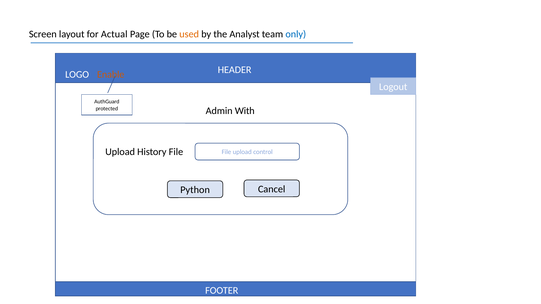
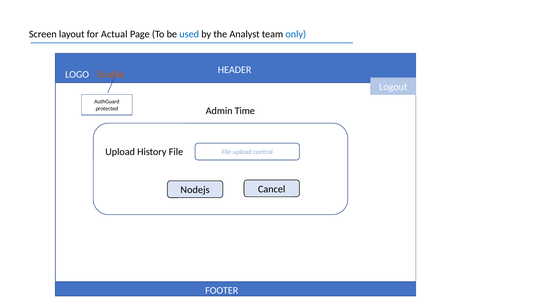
used colour: orange -> blue
With: With -> Time
Python: Python -> Nodejs
